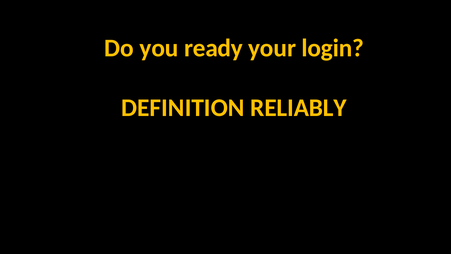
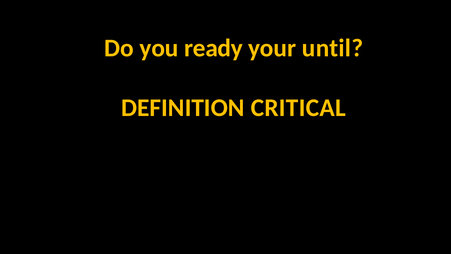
login: login -> until
RELIABLY: RELIABLY -> CRITICAL
